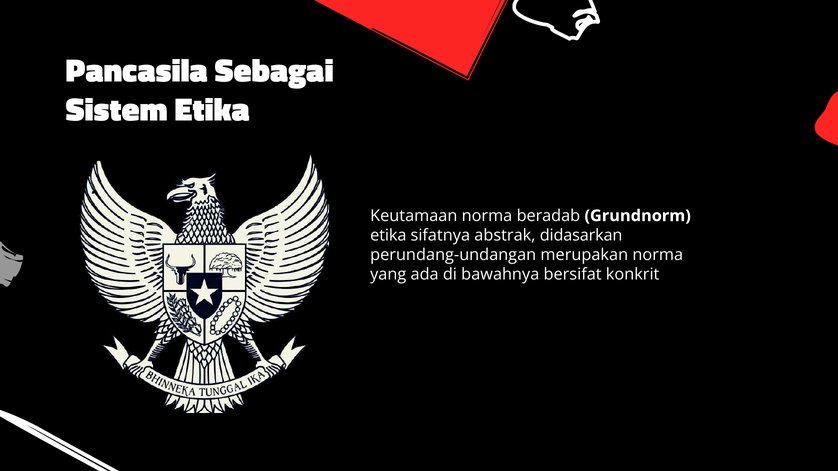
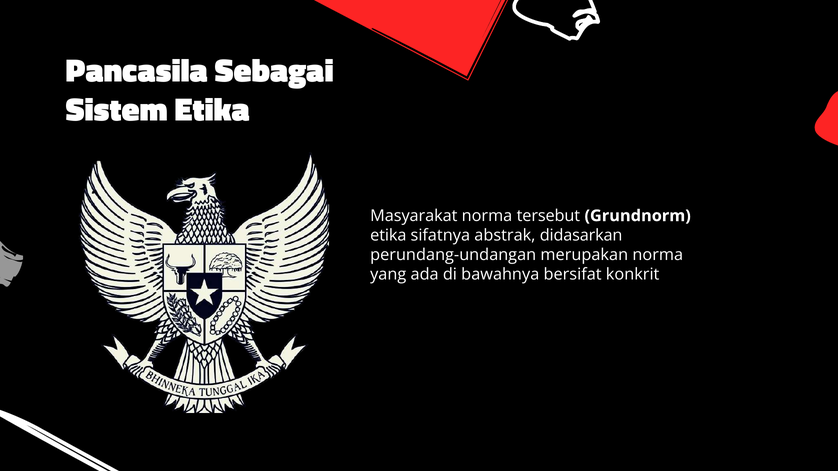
Keutamaan: Keutamaan -> Masyarakat
beradab: beradab -> tersebut
